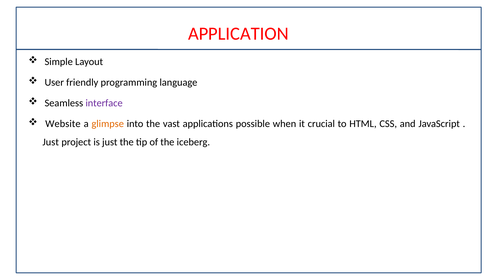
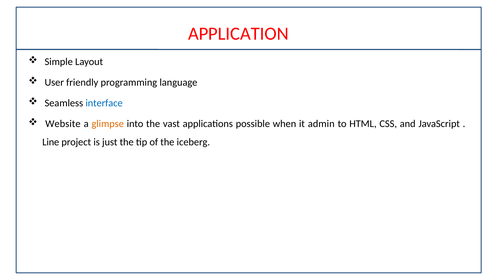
interface colour: purple -> blue
crucial: crucial -> admin
Just at (51, 142): Just -> Line
